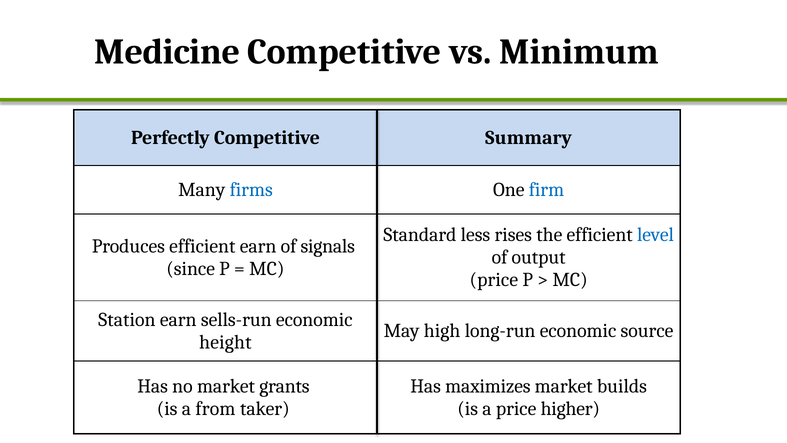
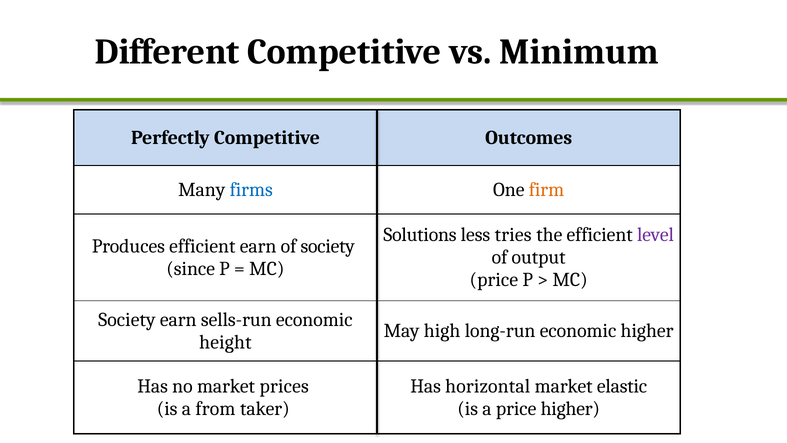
Medicine: Medicine -> Different
Summary: Summary -> Outcomes
firm colour: blue -> orange
Standard: Standard -> Solutions
rises: rises -> tries
level colour: blue -> purple
of signals: signals -> society
Station at (127, 319): Station -> Society
economic source: source -> higher
grants: grants -> prices
maximizes: maximizes -> horizontal
builds: builds -> elastic
